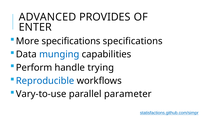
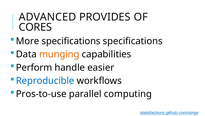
ENTER: ENTER -> CORES
munging colour: blue -> orange
trying: trying -> easier
Vary-to-use: Vary-to-use -> Pros-to-use
parameter: parameter -> computing
